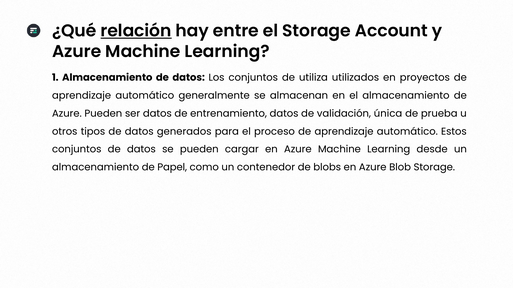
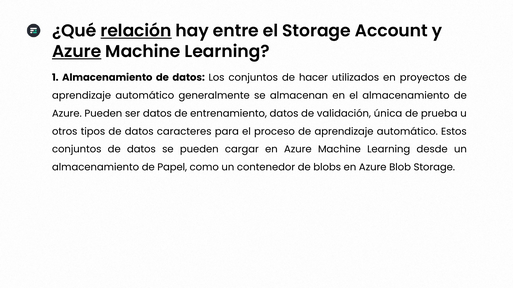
Azure at (77, 52) underline: none -> present
utiliza: utiliza -> hacer
generados: generados -> caracteres
